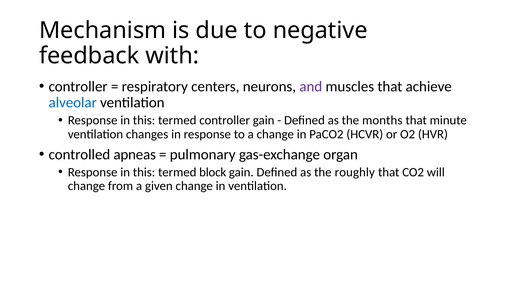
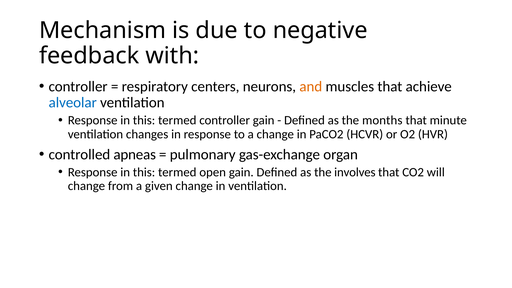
and colour: purple -> orange
block: block -> open
roughly: roughly -> involves
